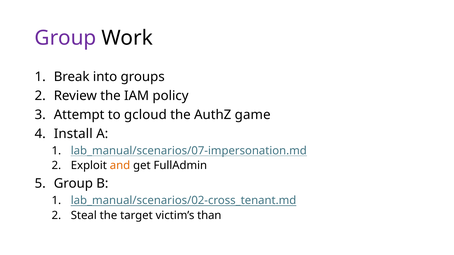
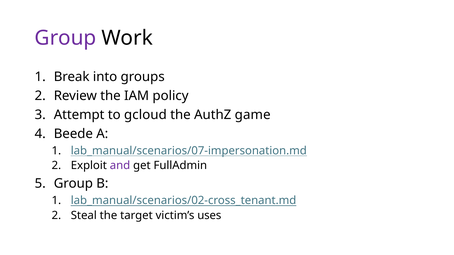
Install: Install -> Beede
and colour: orange -> purple
than: than -> uses
